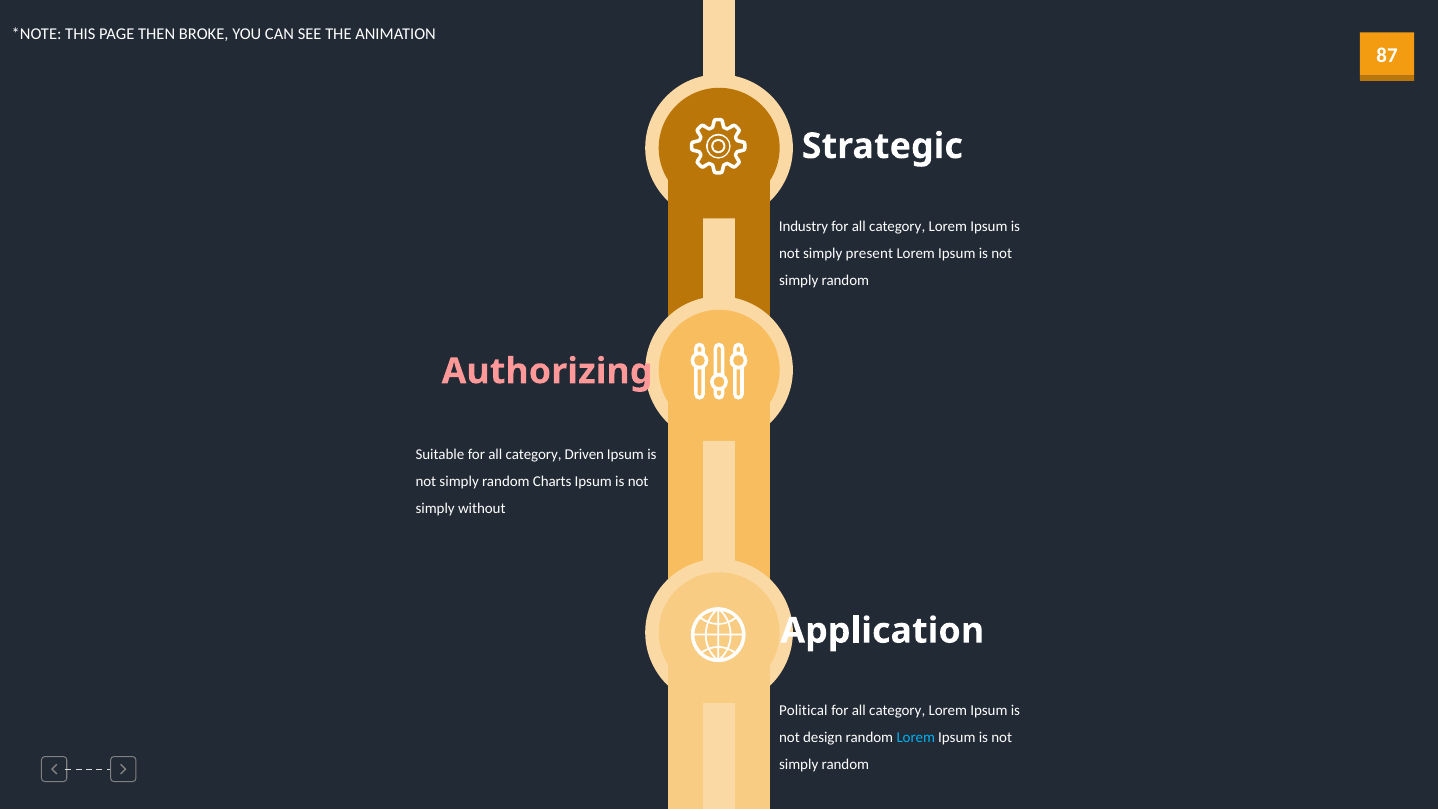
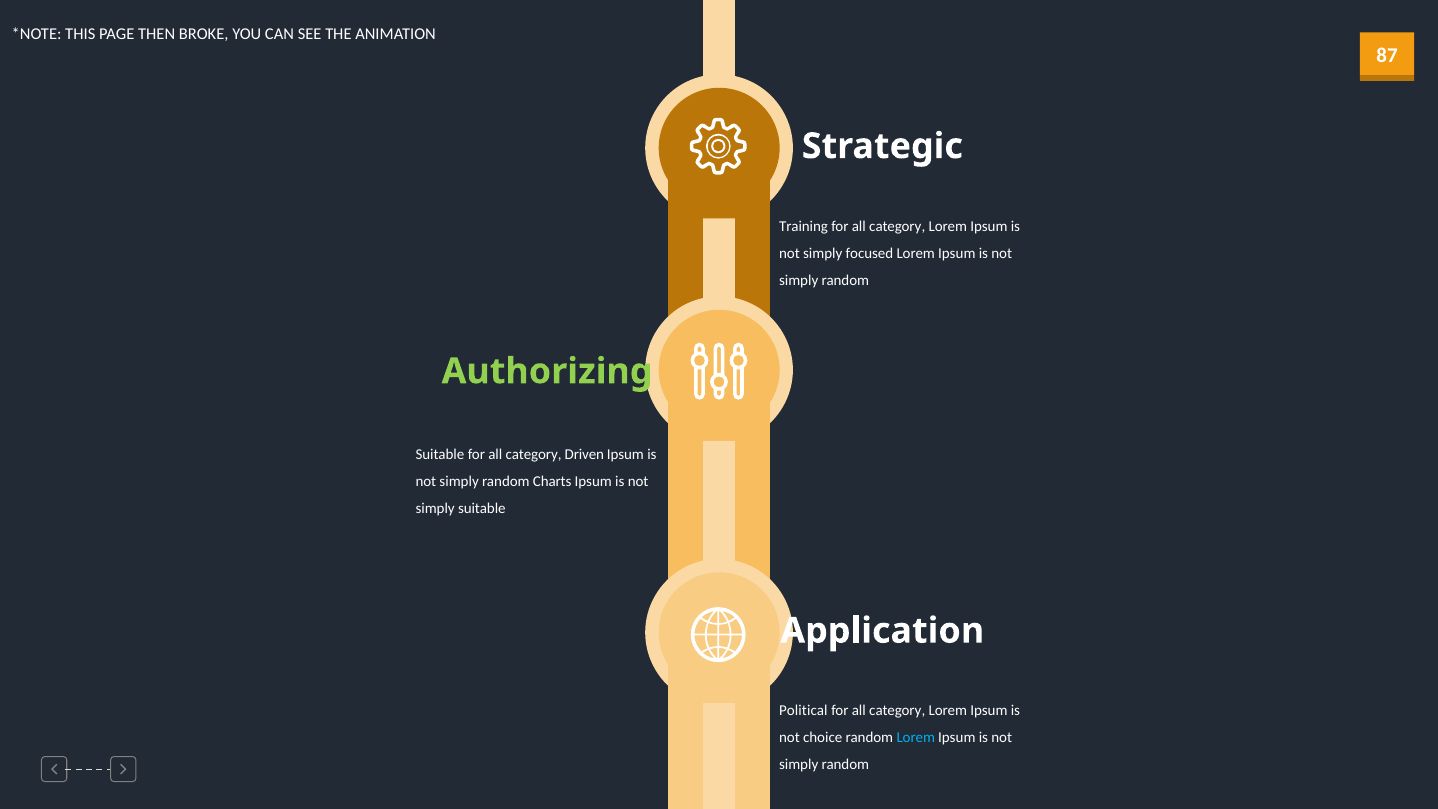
Industry: Industry -> Training
present: present -> focused
Authorizing colour: pink -> light green
simply without: without -> suitable
design: design -> choice
